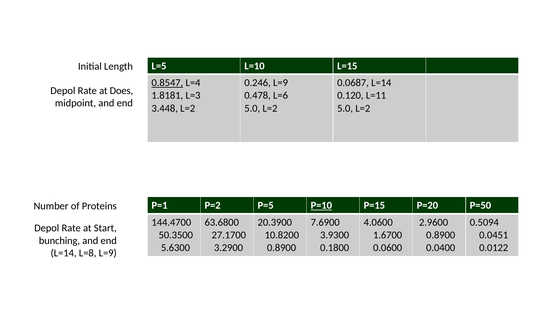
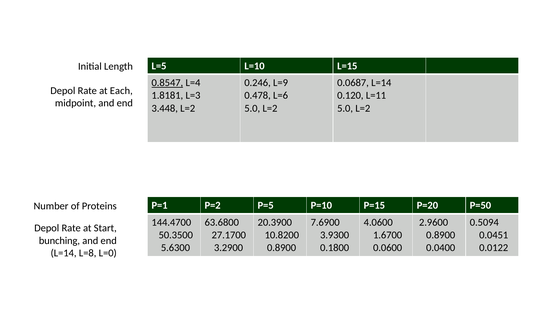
Does: Does -> Each
P=10 underline: present -> none
L=8 L=9: L=9 -> L=0
